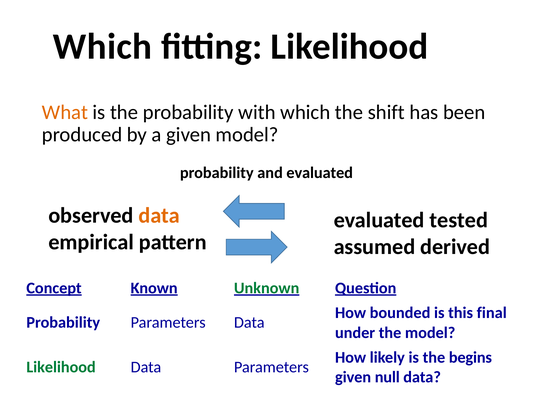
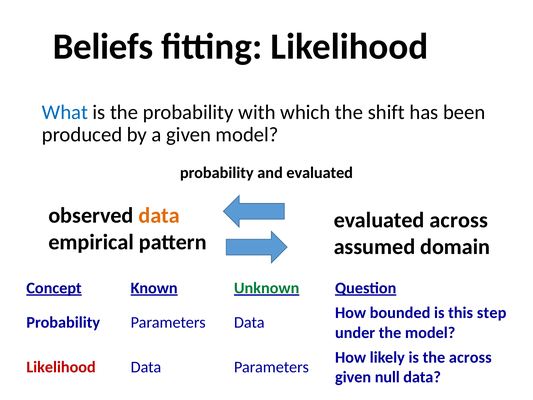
Which at (103, 47): Which -> Beliefs
What colour: orange -> blue
evaluated tested: tested -> across
derived: derived -> domain
final: final -> step
the begins: begins -> across
Likelihood at (61, 367) colour: green -> red
